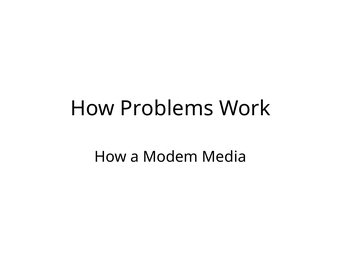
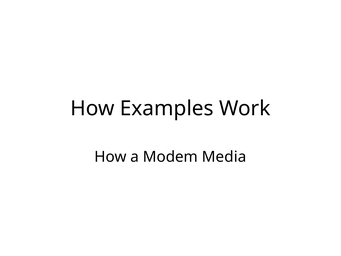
Problems: Problems -> Examples
